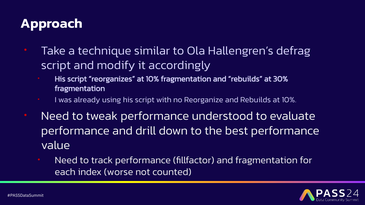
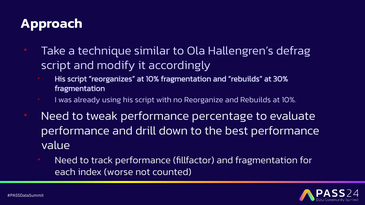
understood: understood -> percentage
